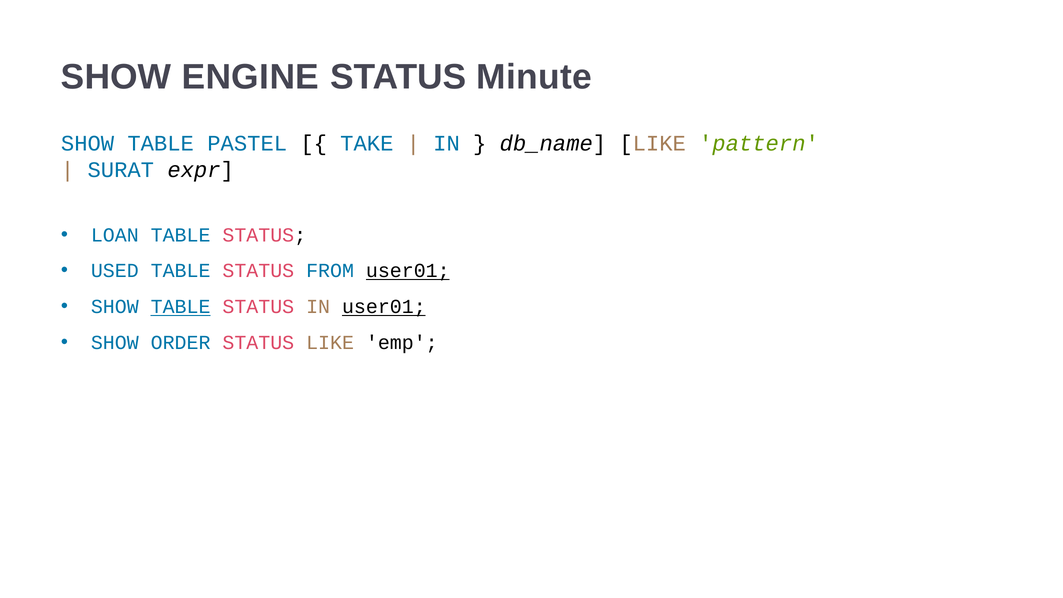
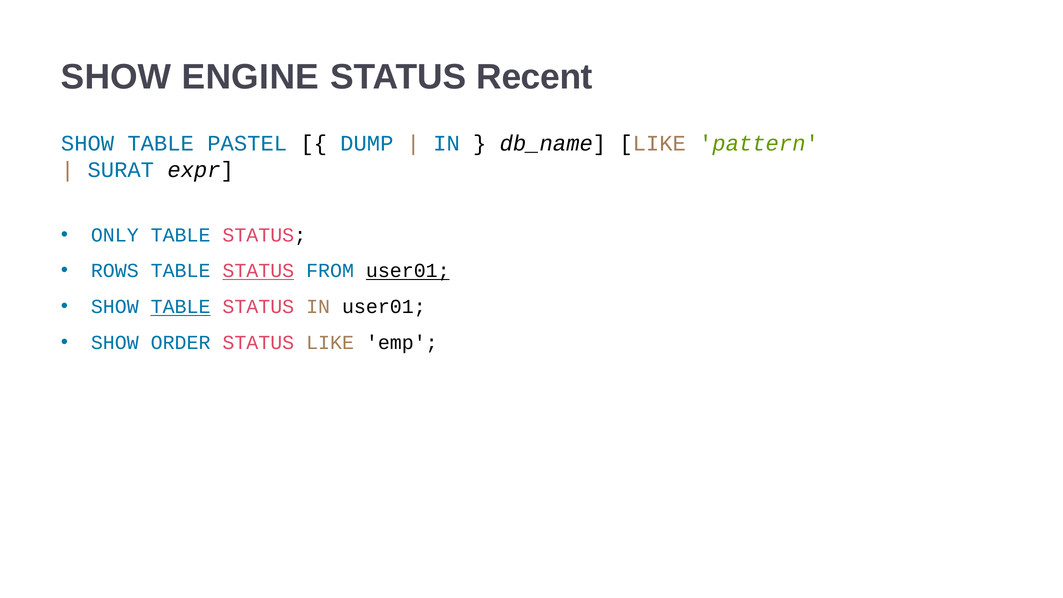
Minute: Minute -> Recent
TAKE: TAKE -> DUMP
LOAN: LOAN -> ONLY
USED: USED -> ROWS
STATUS at (258, 271) underline: none -> present
user01 at (384, 307) underline: present -> none
